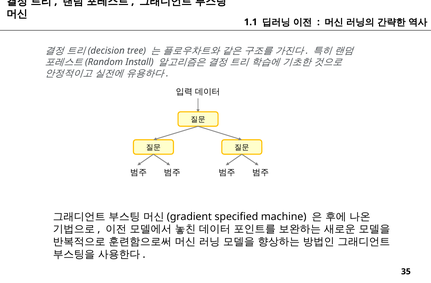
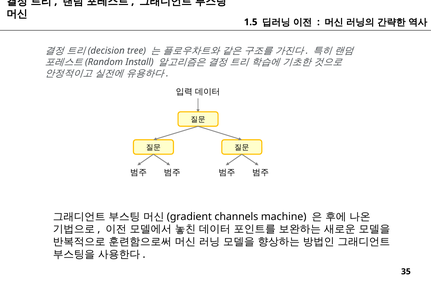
1.1: 1.1 -> 1.5
specified: specified -> channels
